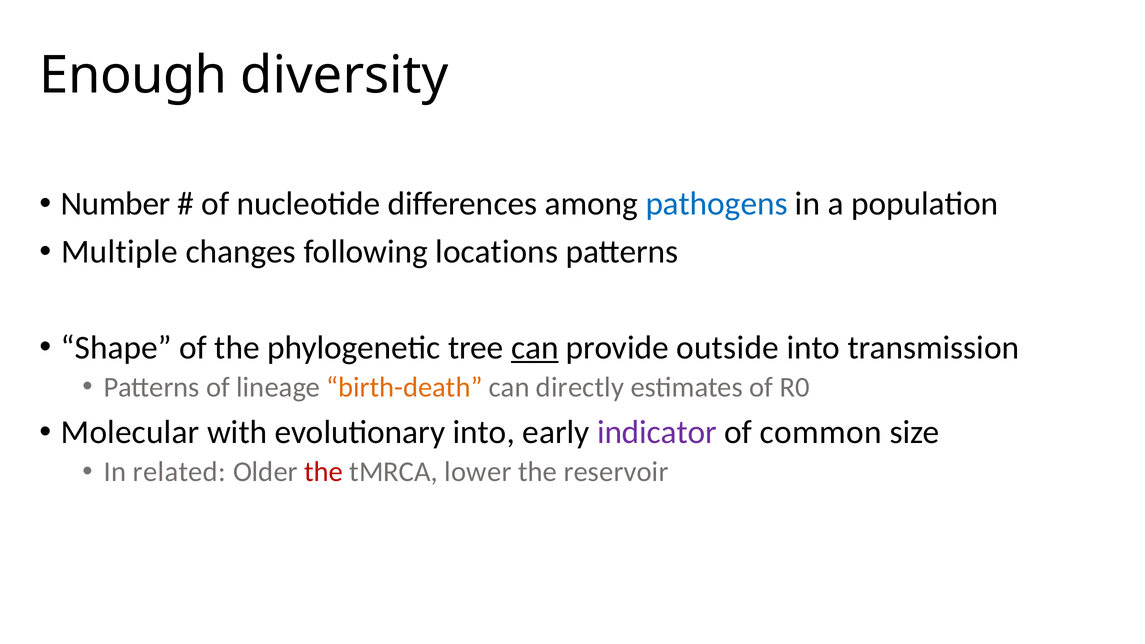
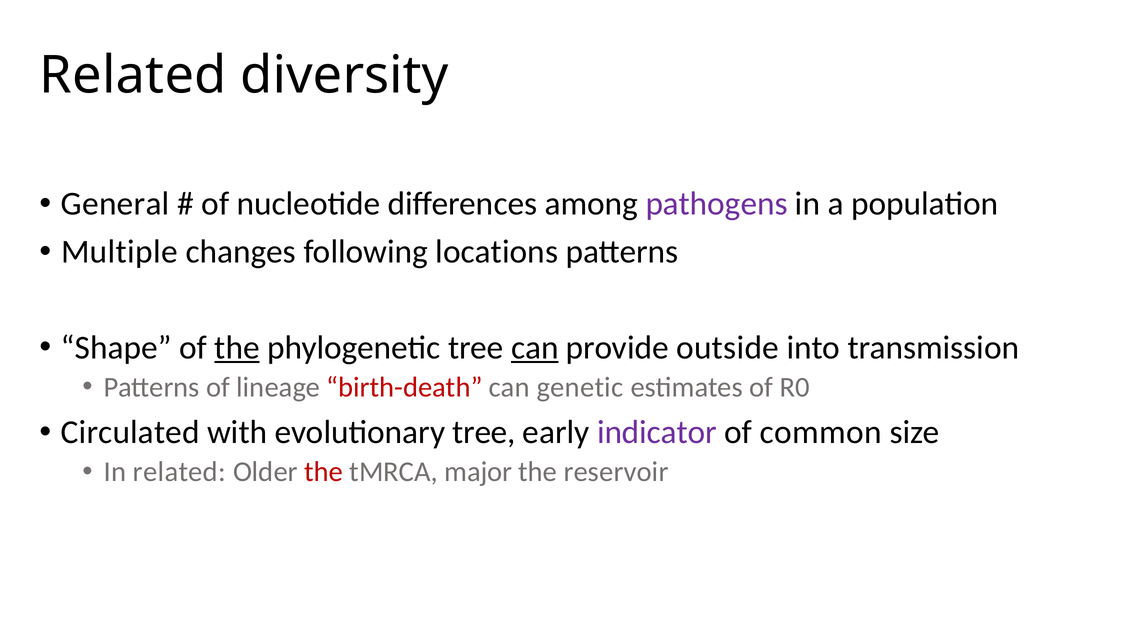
Enough at (133, 75): Enough -> Related
Number: Number -> General
pathogens colour: blue -> purple
the at (237, 348) underline: none -> present
birth-death colour: orange -> red
directly: directly -> genetic
Molecular: Molecular -> Circulated
evolutionary into: into -> tree
lower: lower -> major
